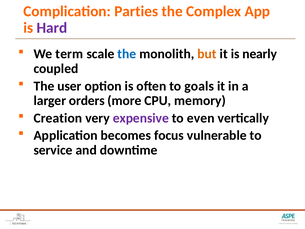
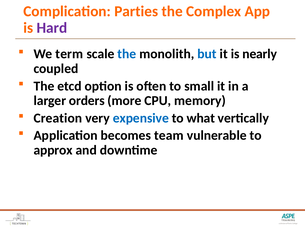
but colour: orange -> blue
user: user -> etcd
goals: goals -> small
expensive colour: purple -> blue
even: even -> what
focus: focus -> team
service: service -> approx
